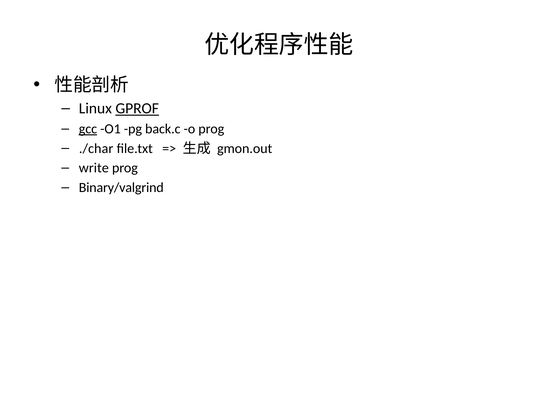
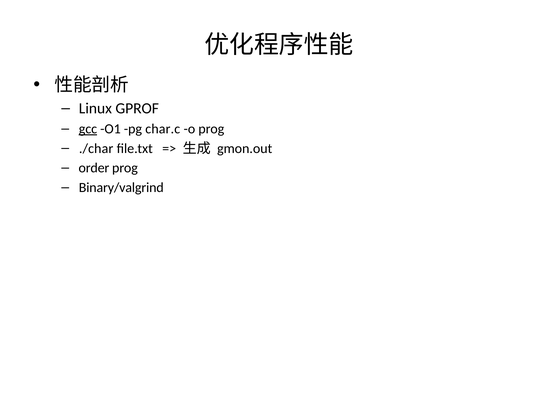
GPROF underline: present -> none
back.c: back.c -> char.c
write: write -> order
